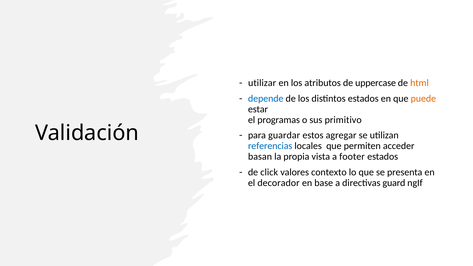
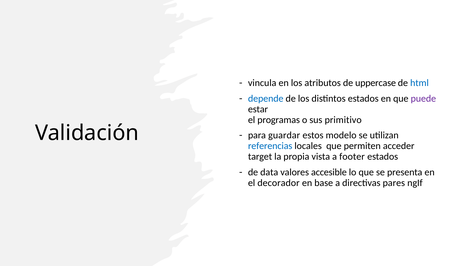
utilizar: utilizar -> vincula
html colour: orange -> blue
puede colour: orange -> purple
agregar: agregar -> modelo
basan: basan -> target
click: click -> data
contexto: contexto -> accesible
guard: guard -> pares
